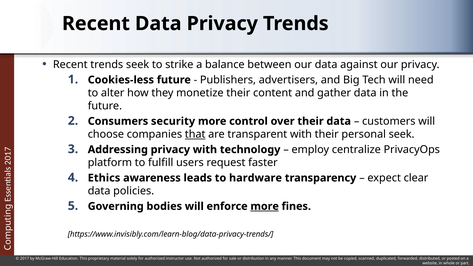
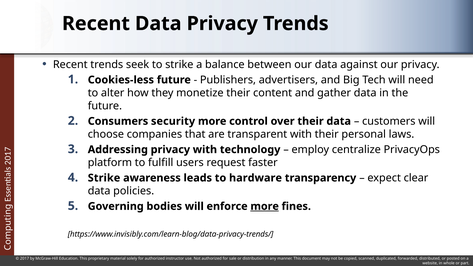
that underline: present -> none
personal seek: seek -> laws
Ethics at (104, 178): Ethics -> Strike
